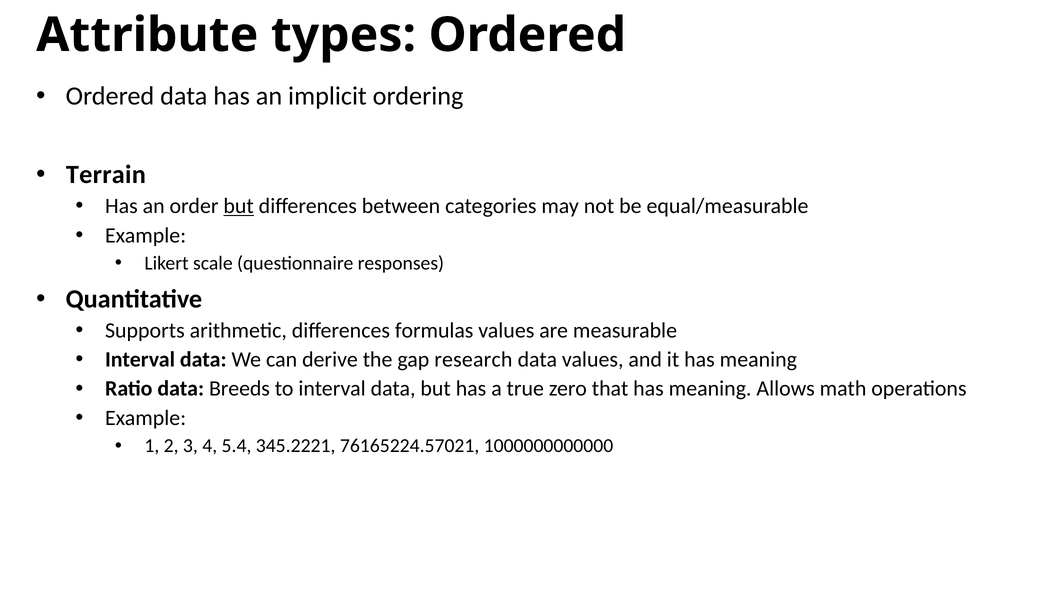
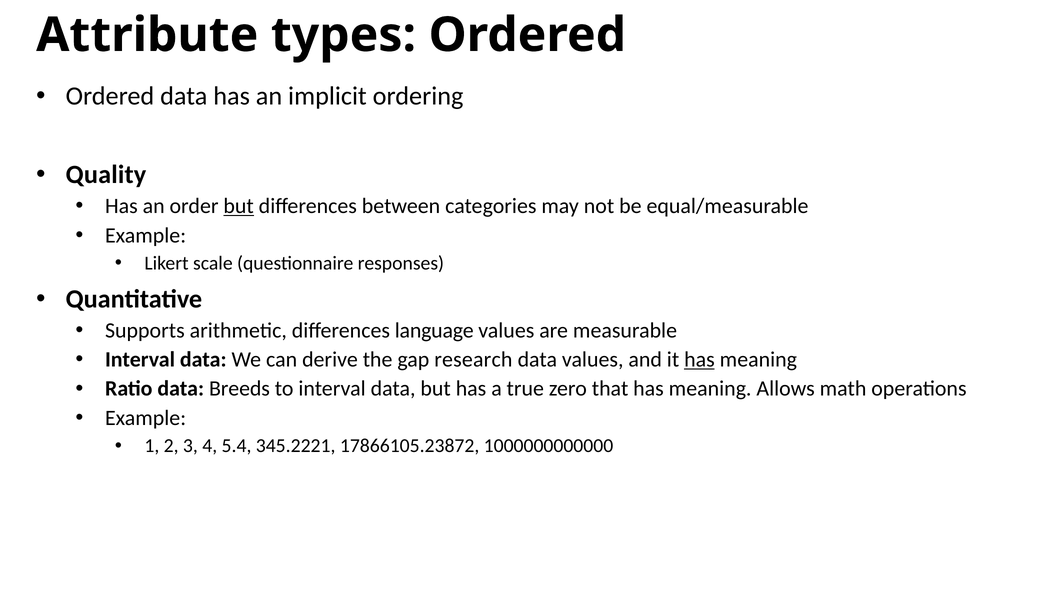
Terrain: Terrain -> Quality
formulas: formulas -> language
has at (699, 359) underline: none -> present
76165224.57021: 76165224.57021 -> 17866105.23872
